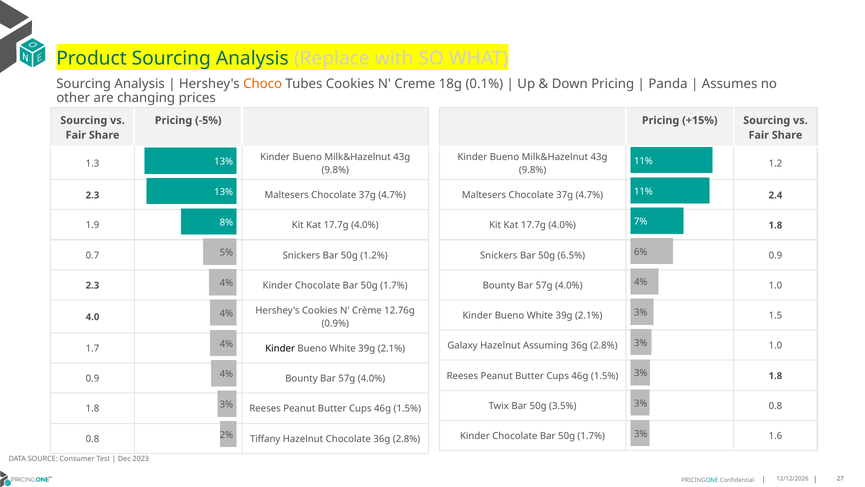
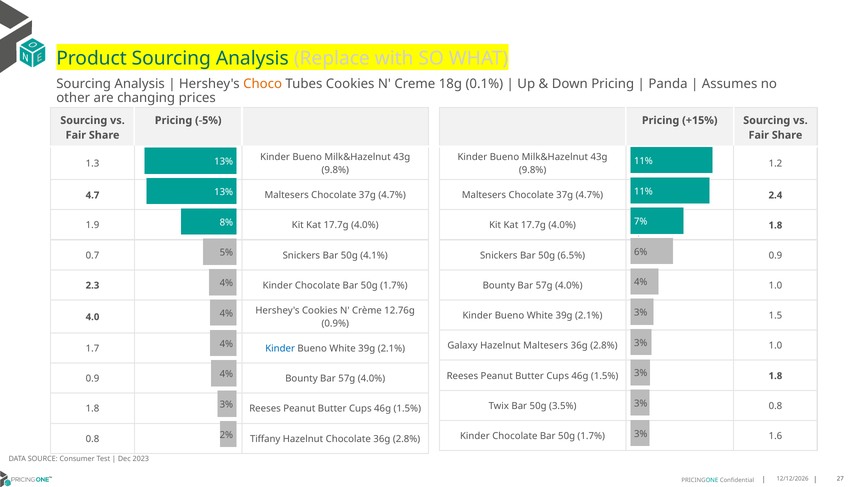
2.3 at (92, 195): 2.3 -> 4.7
1.2%: 1.2% -> 4.1%
Hazelnut Assuming: Assuming -> Maltesers
Kinder at (280, 348) colour: black -> blue
